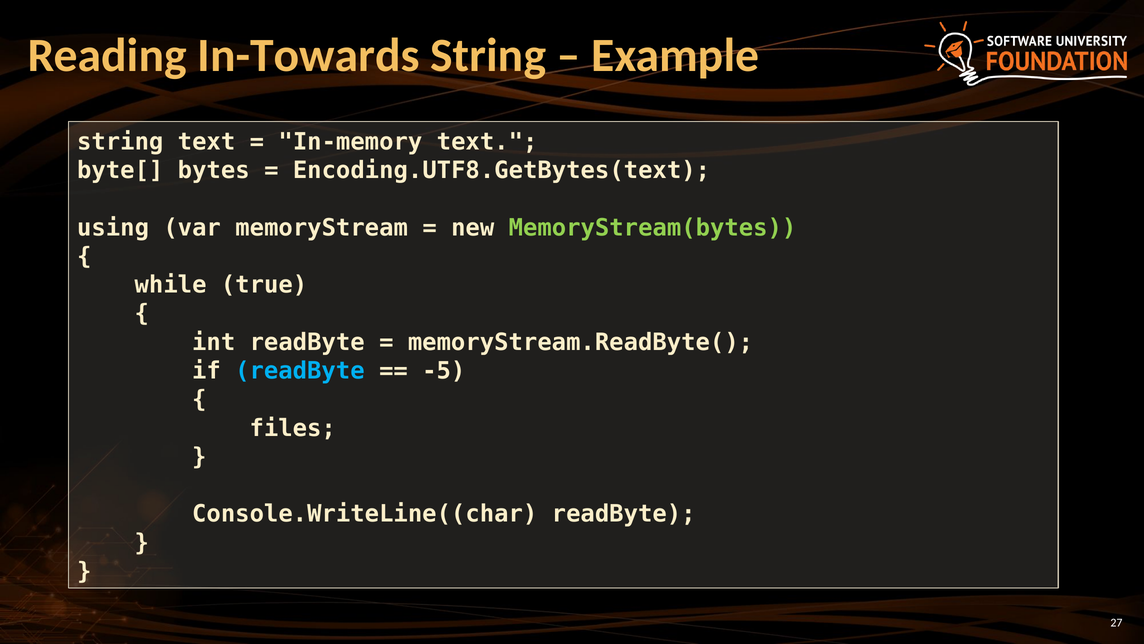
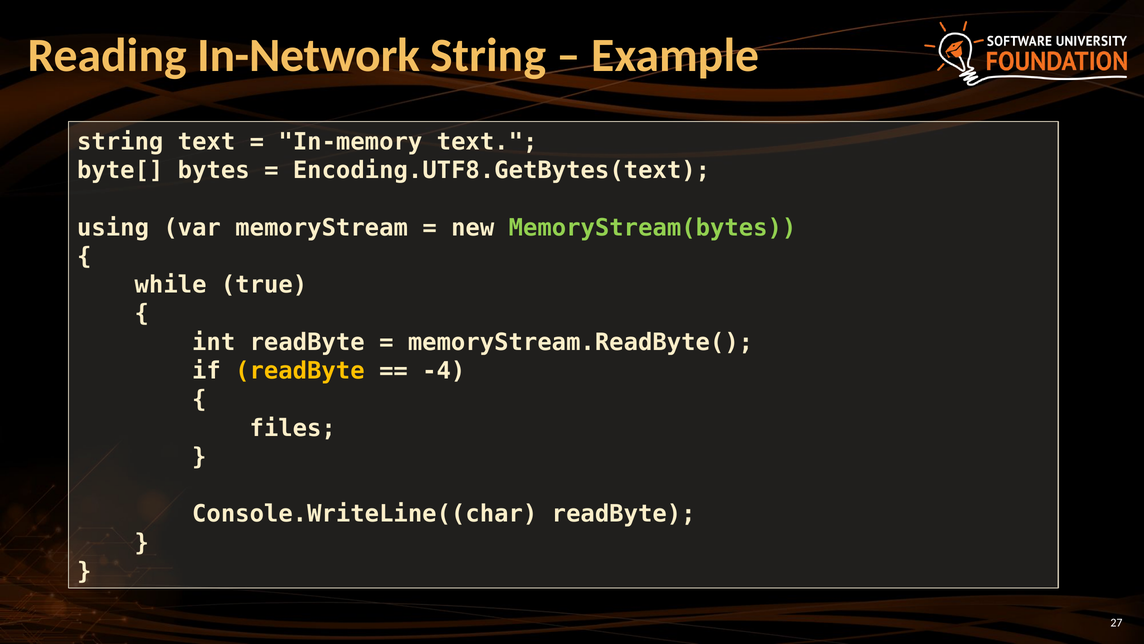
In-Towards: In-Towards -> In-Network
readByte at (300, 371) colour: light blue -> yellow
-5: -5 -> -4
